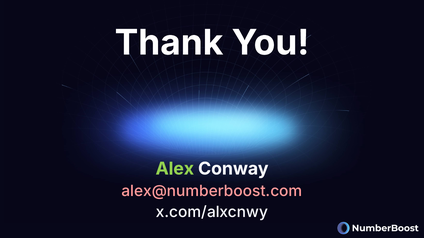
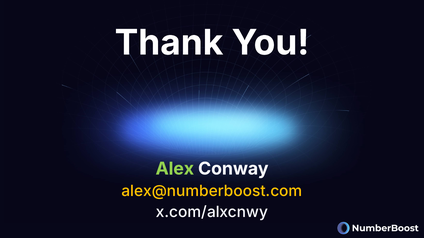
alex@numberboost.com colour: pink -> yellow
